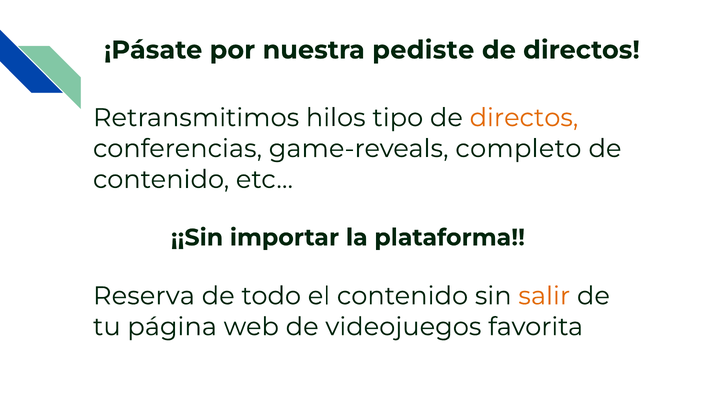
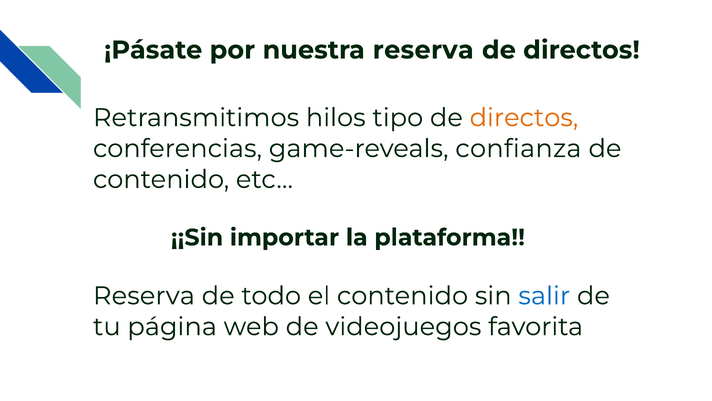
nuestra pediste: pediste -> reserva
completo: completo -> confianza
salir colour: orange -> blue
